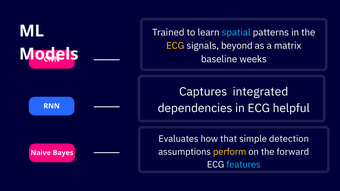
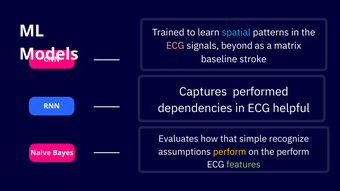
ECG at (175, 46) colour: yellow -> pink
weeks: weeks -> stroke
integrated: integrated -> performed
detection: detection -> recognize
the forward: forward -> perform
features colour: light blue -> light green
